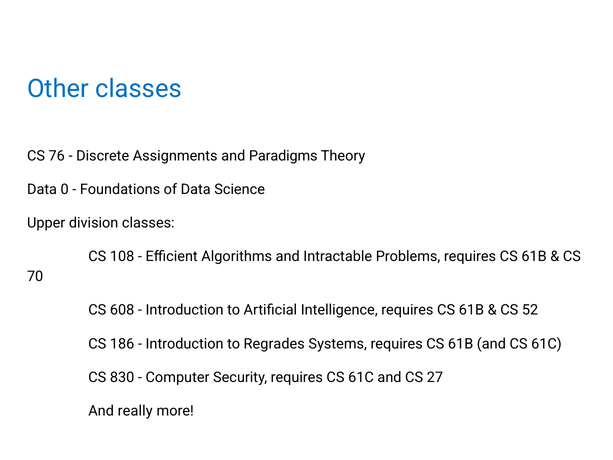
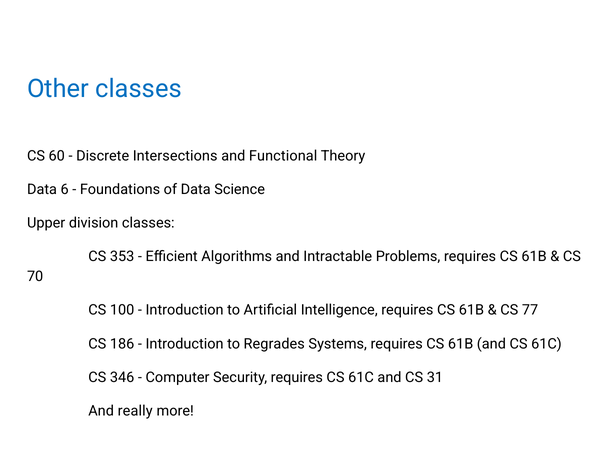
76: 76 -> 60
Assignments: Assignments -> Intersections
Paradigms: Paradigms -> Functional
0: 0 -> 6
108: 108 -> 353
608: 608 -> 100
52: 52 -> 77
830: 830 -> 346
27: 27 -> 31
